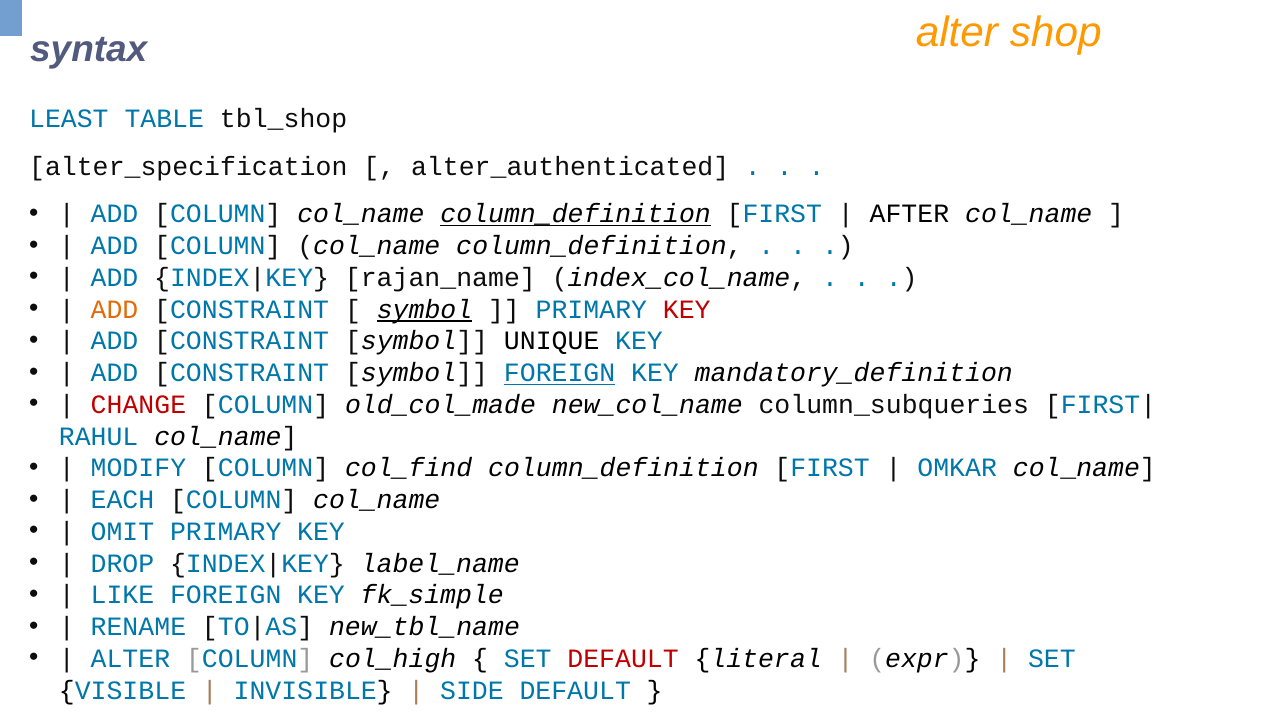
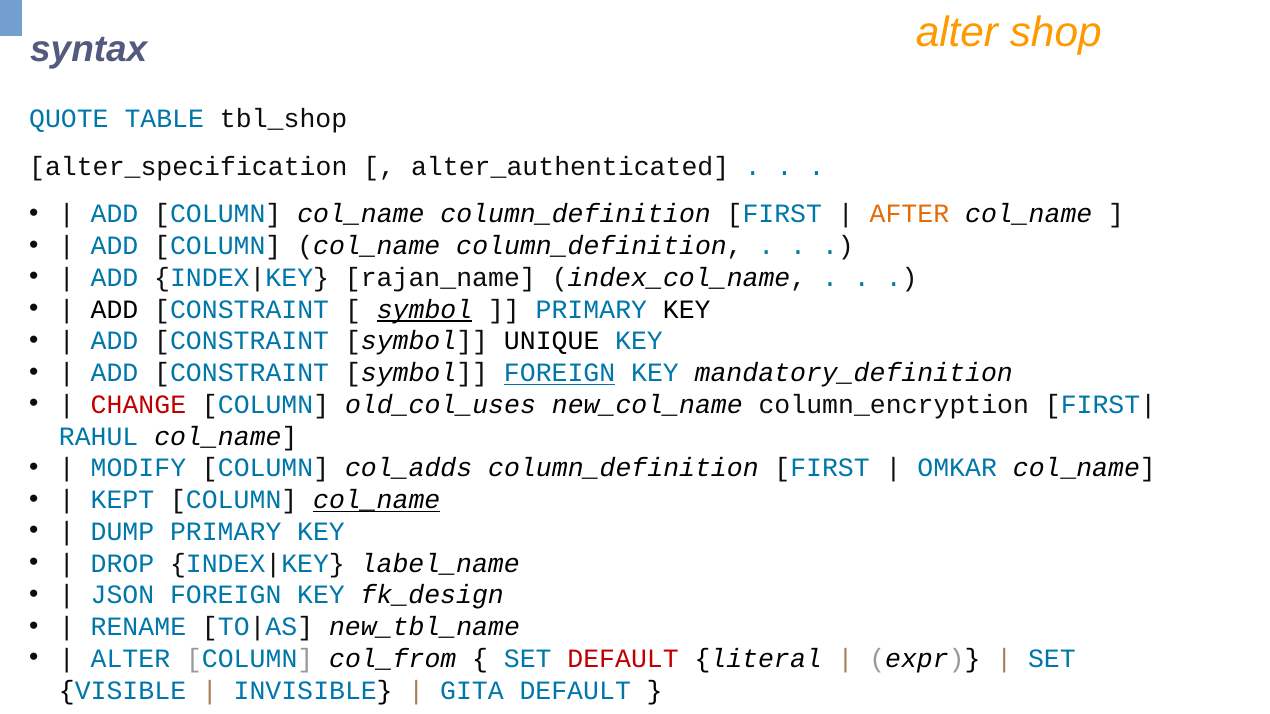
LEAST: LEAST -> QUOTE
column_definition at (576, 214) underline: present -> none
AFTER colour: black -> orange
ADD at (115, 310) colour: orange -> black
KEY at (687, 310) colour: red -> black
old_col_made: old_col_made -> old_col_uses
column_subqueries: column_subqueries -> column_encryption
col_find: col_find -> col_adds
EACH: EACH -> KEPT
col_name at (377, 500) underline: none -> present
OMIT: OMIT -> DUMP
LIKE: LIKE -> JSON
fk_simple: fk_simple -> fk_design
col_high: col_high -> col_from
SIDE: SIDE -> GITA
